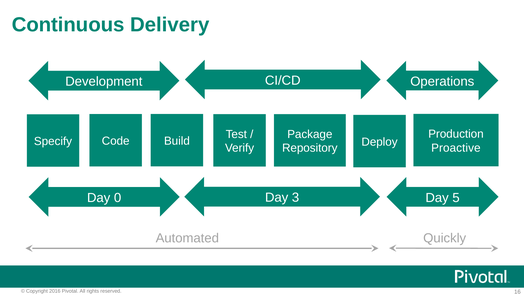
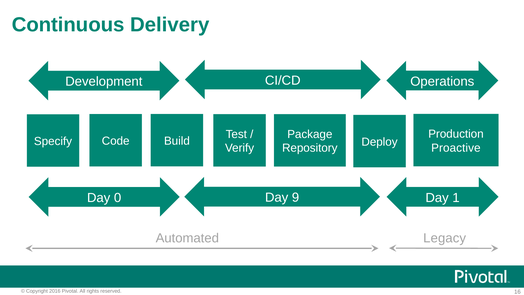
3: 3 -> 9
5: 5 -> 1
Quickly: Quickly -> Legacy
